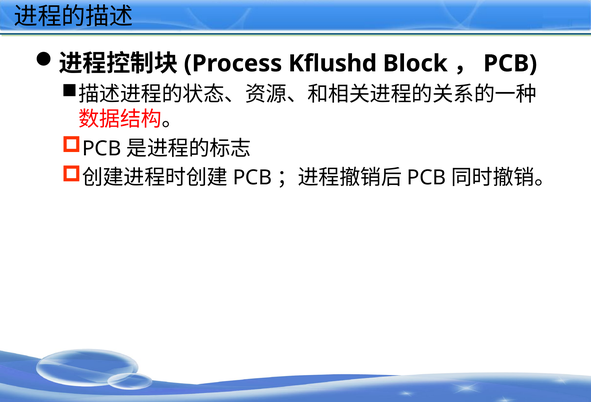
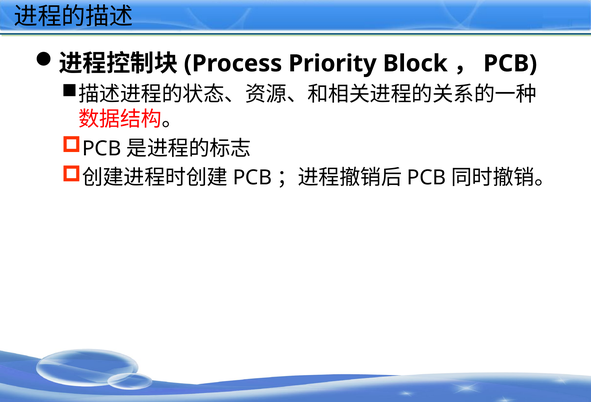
Kflushd: Kflushd -> Priority
